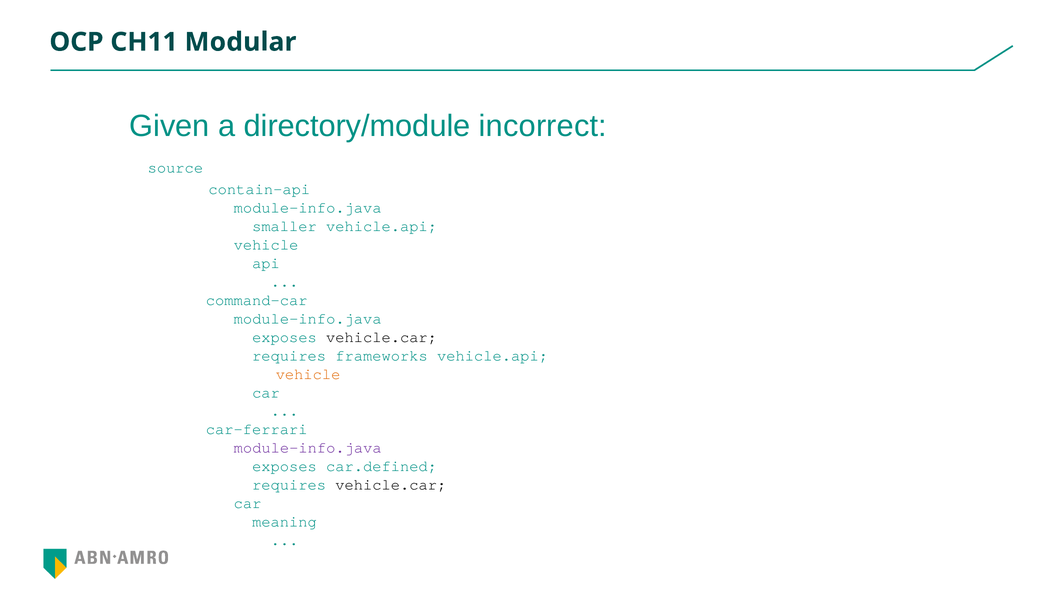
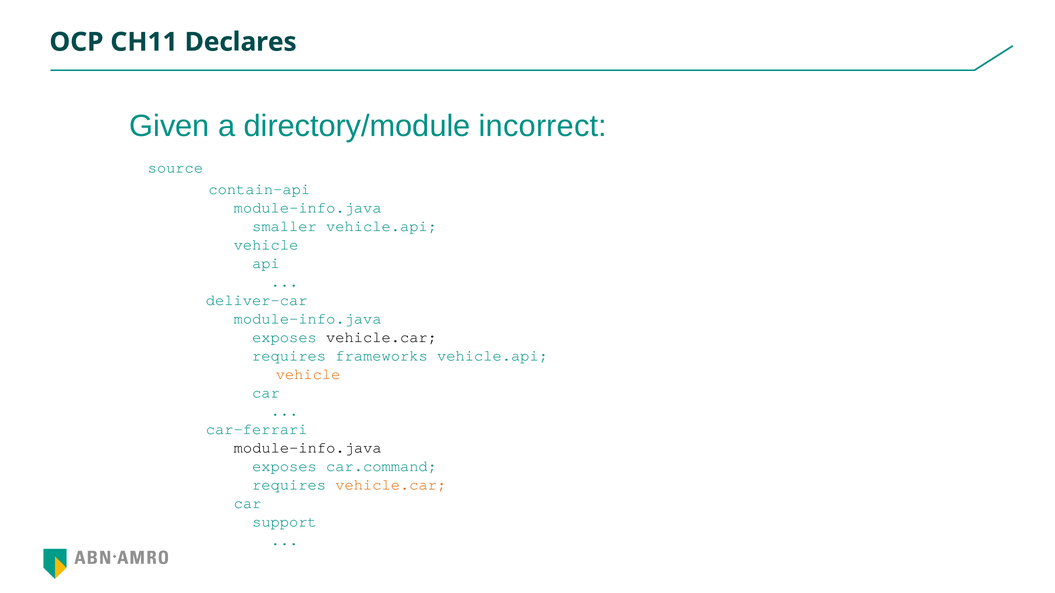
Modular: Modular -> Declares
command-car: command-car -> deliver-car
module-info.java at (308, 448) colour: purple -> black
car.defined: car.defined -> car.command
vehicle.car at (391, 485) colour: black -> orange
meaning: meaning -> support
